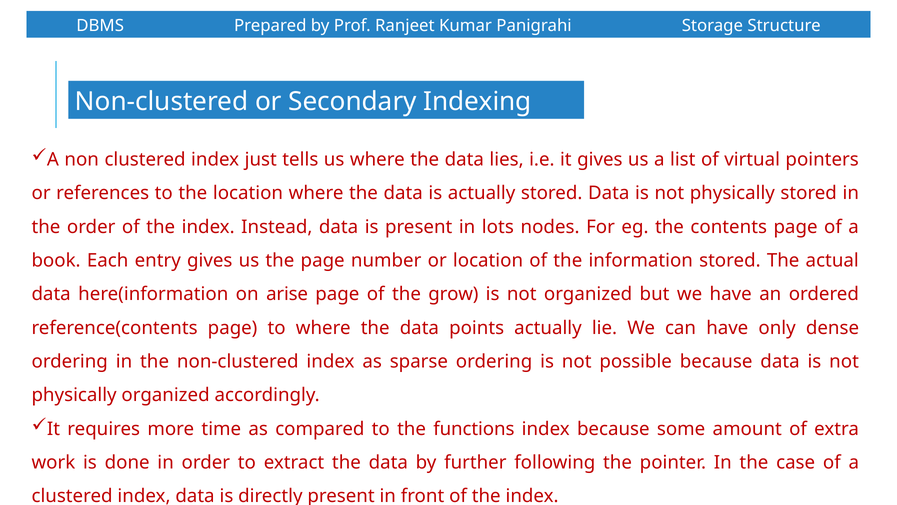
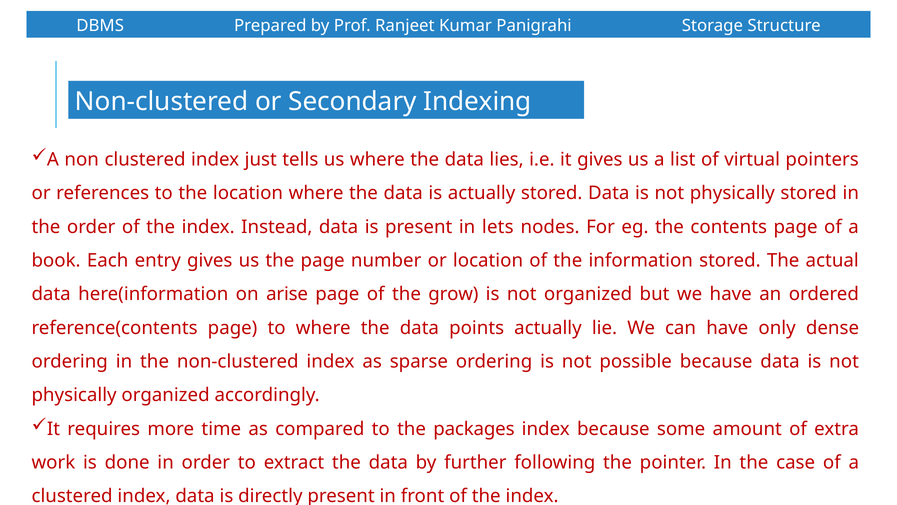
lots: lots -> lets
functions: functions -> packages
